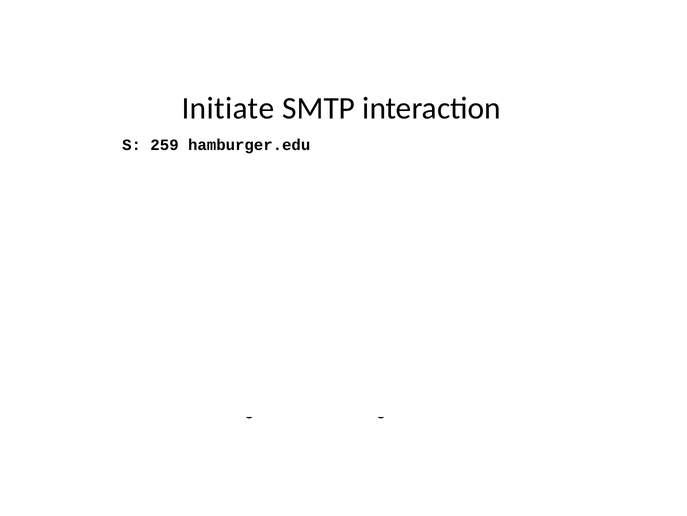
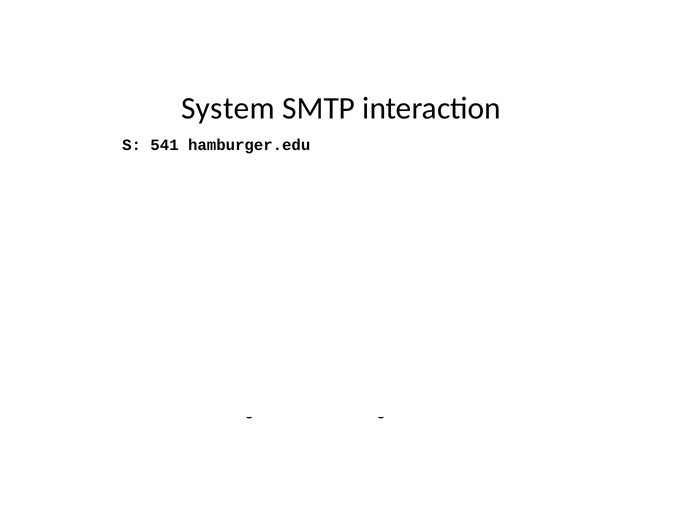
Initiate: Initiate -> System
259: 259 -> 541
